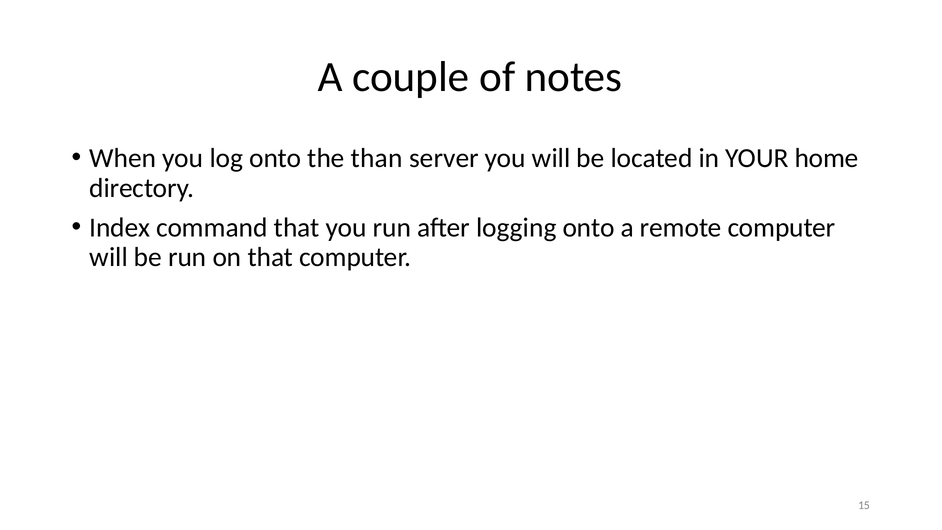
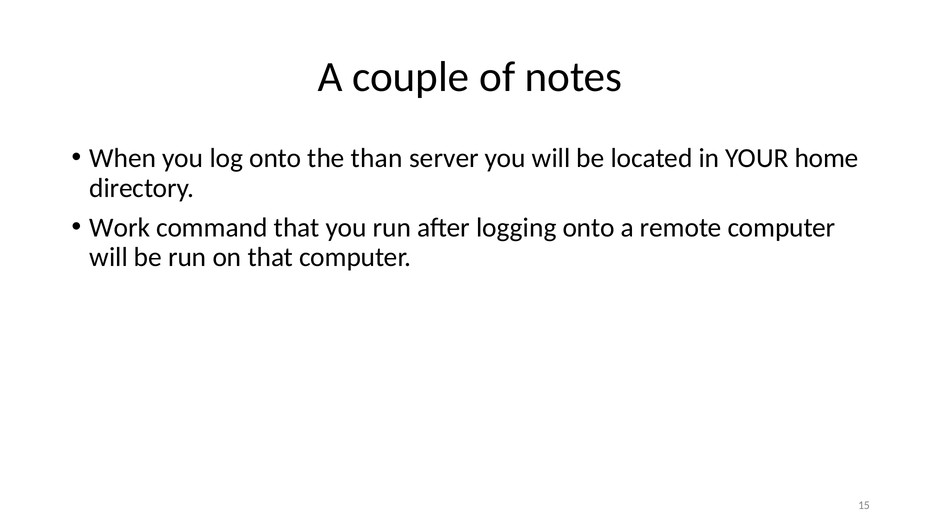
Index: Index -> Work
